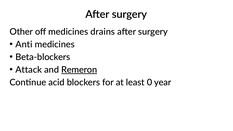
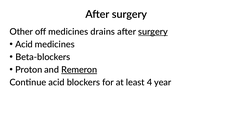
surgery at (153, 32) underline: none -> present
Anti at (24, 44): Anti -> Acid
Attack: Attack -> Proton
0: 0 -> 4
